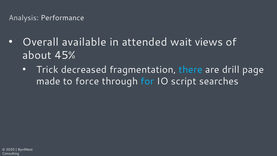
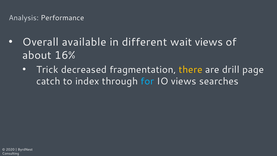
attended: attended -> different
45%: 45% -> 16%
there colour: light blue -> yellow
made: made -> catch
force: force -> index
IO script: script -> views
